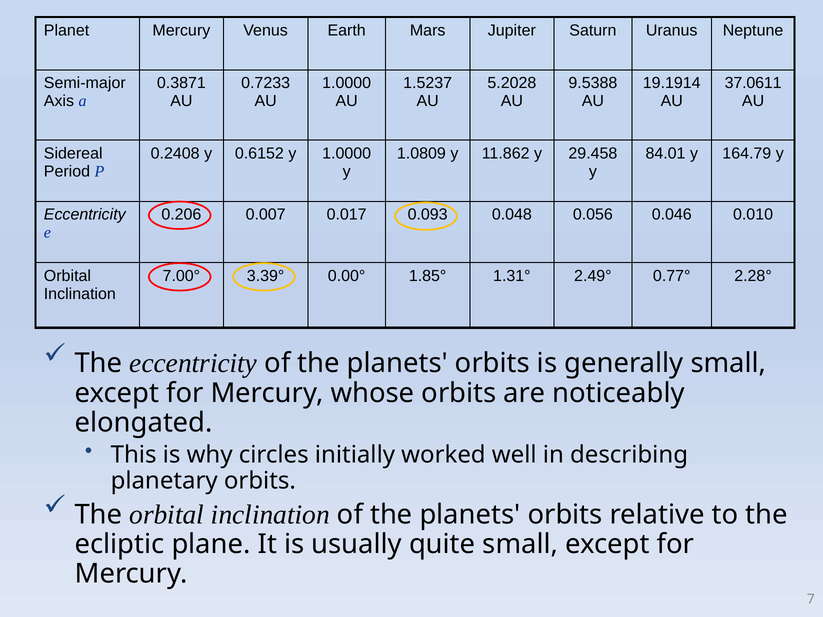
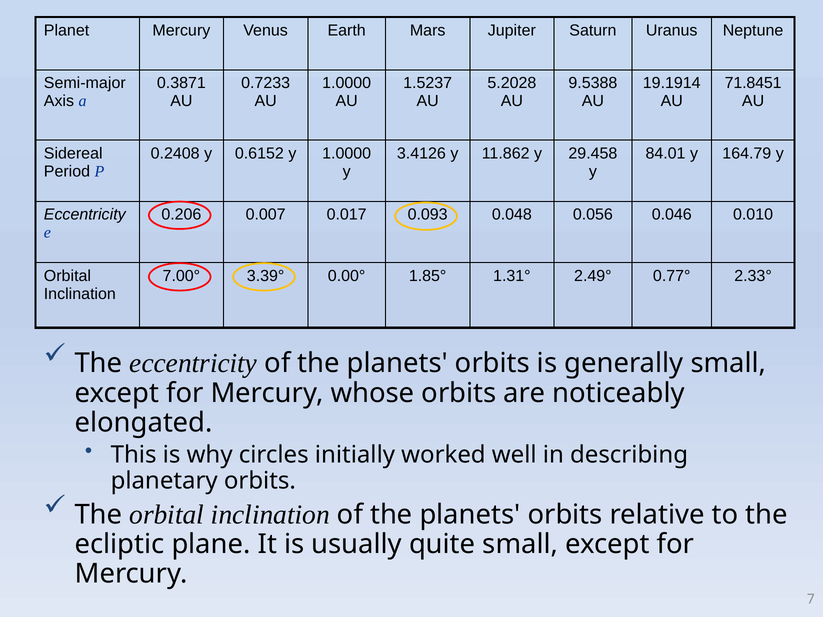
37.0611: 37.0611 -> 71.8451
1.0809: 1.0809 -> 3.4126
2.28°: 2.28° -> 2.33°
